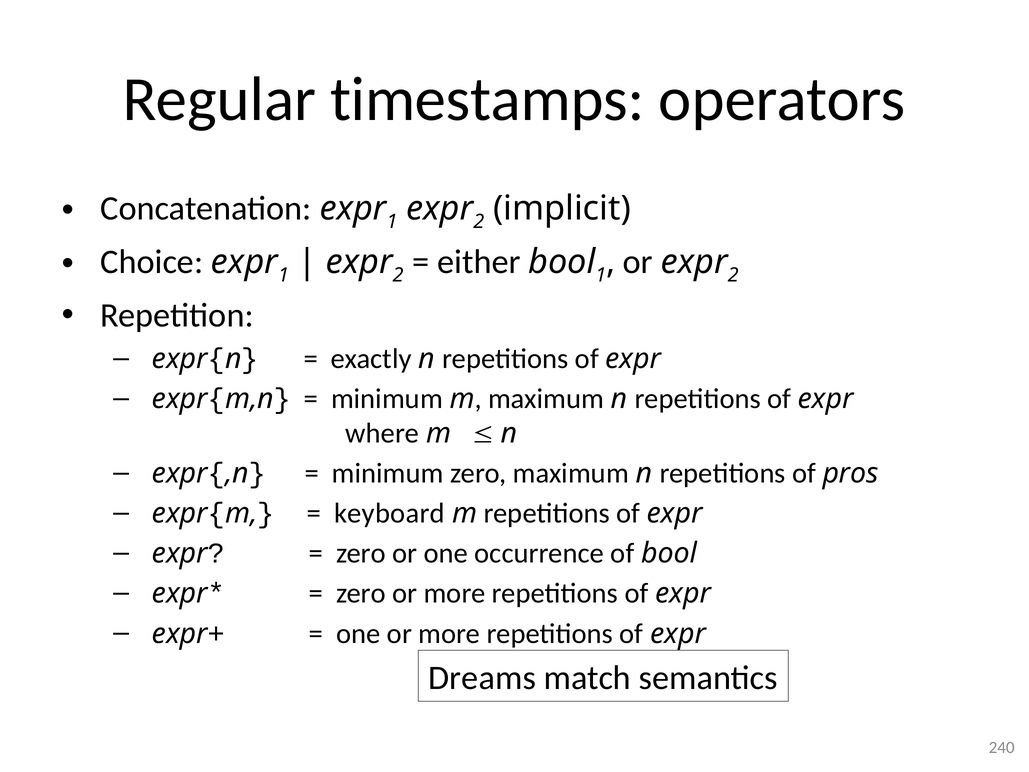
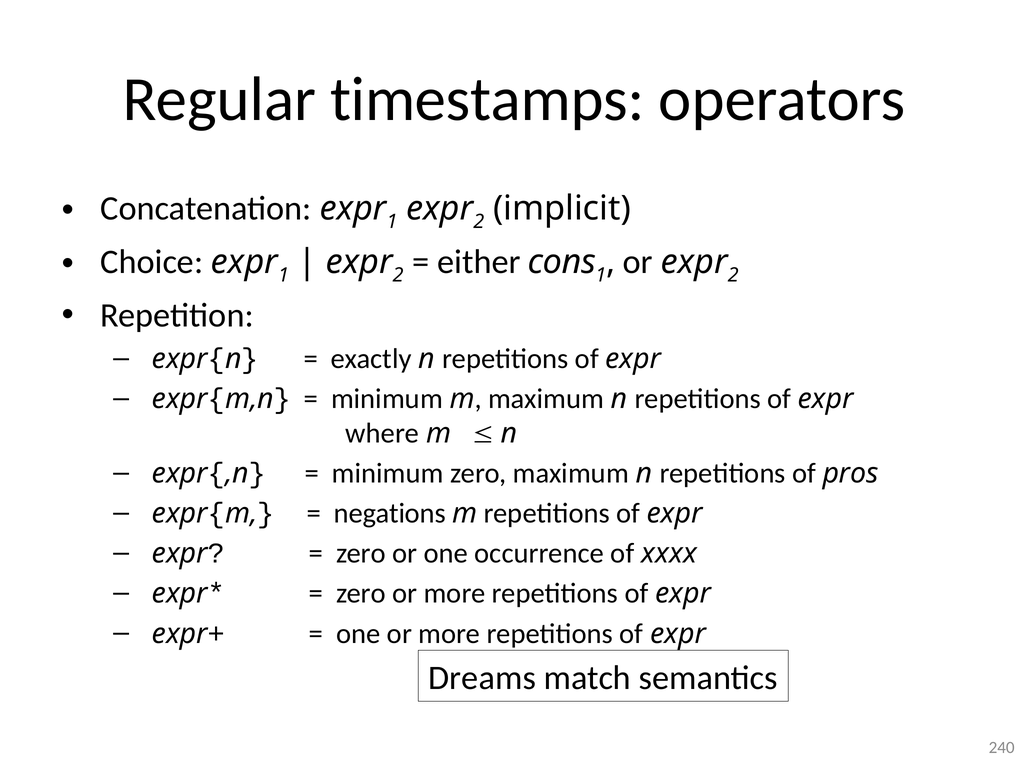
either bool: bool -> cons
keyboard: keyboard -> negations
of bool: bool -> xxxx
